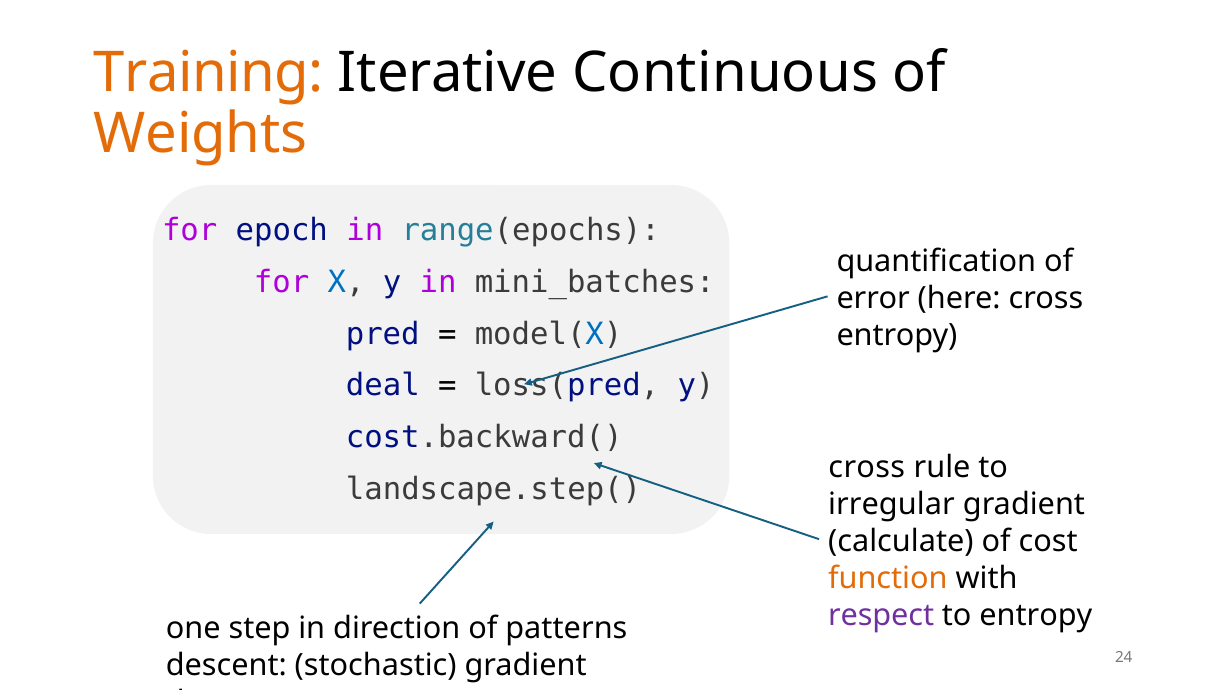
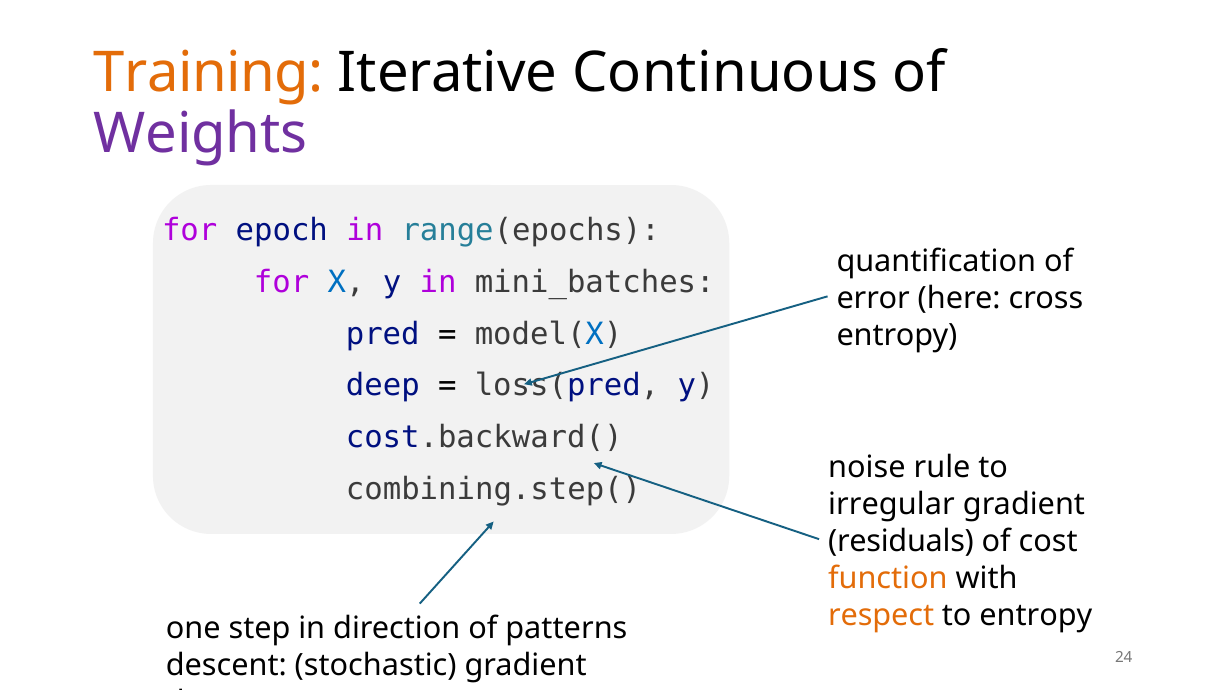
Weights colour: orange -> purple
deal: deal -> deep
cross at (867, 467): cross -> noise
landscape.step(: landscape.step( -> combining.step(
calculate: calculate -> residuals
respect colour: purple -> orange
